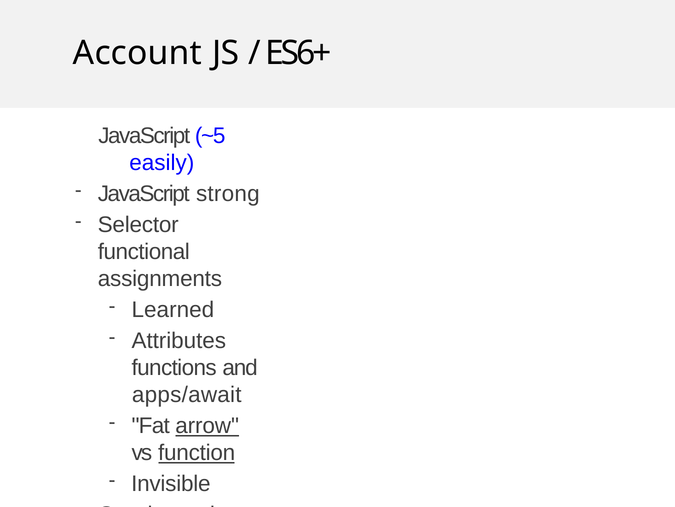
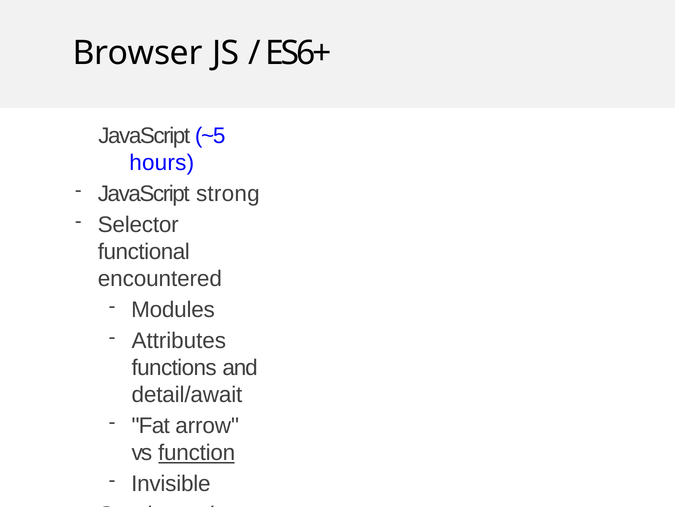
Account: Account -> Browser
easily: easily -> hours
assignments: assignments -> encountered
Learned at (173, 309): Learned -> Modules
apps/await: apps/await -> detail/await
arrow underline: present -> none
